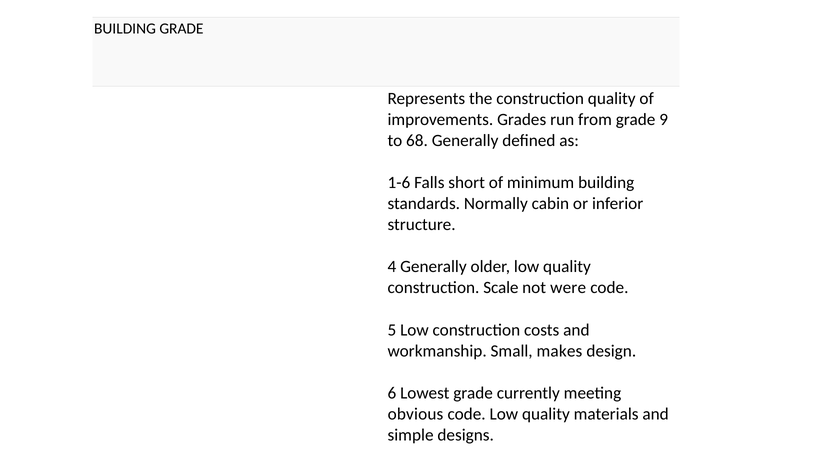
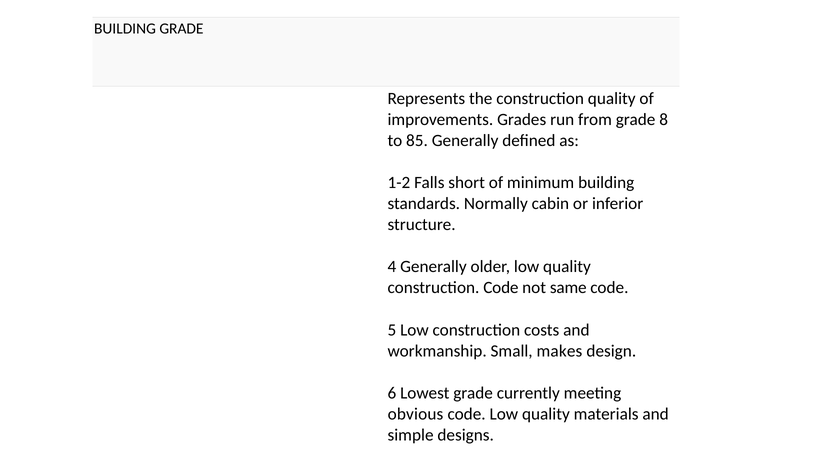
grade 9: 9 -> 8
68: 68 -> 85
1-6: 1-6 -> 1-2
construction Scale: Scale -> Code
were: were -> same
